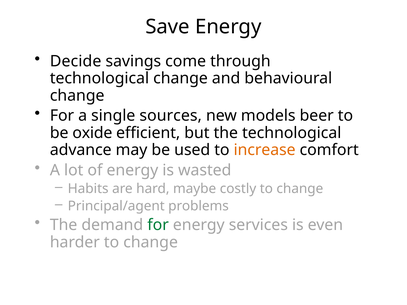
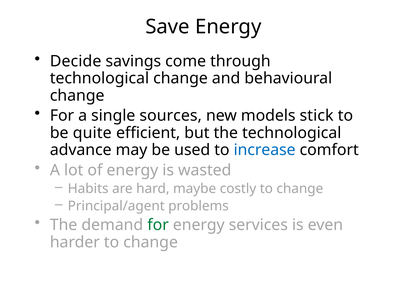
beer: beer -> stick
oxide: oxide -> quite
increase colour: orange -> blue
